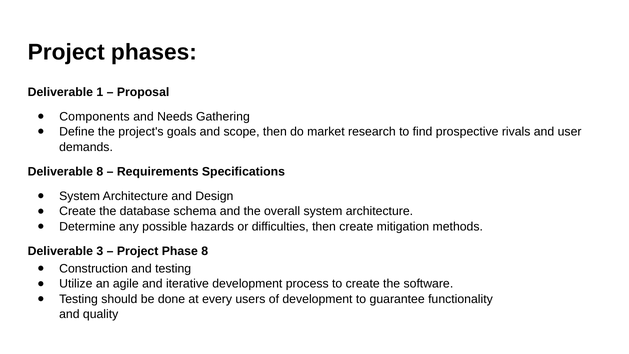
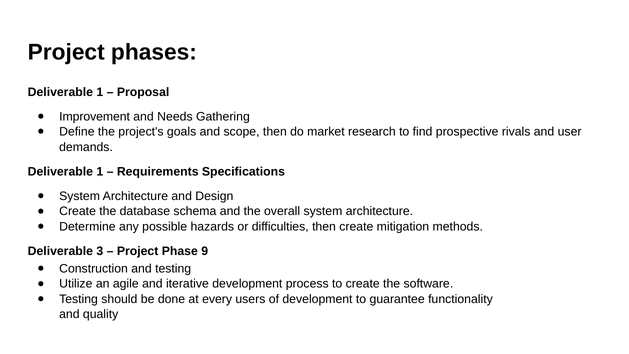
Components: Components -> Improvement
8 at (100, 172): 8 -> 1
Phase 8: 8 -> 9
